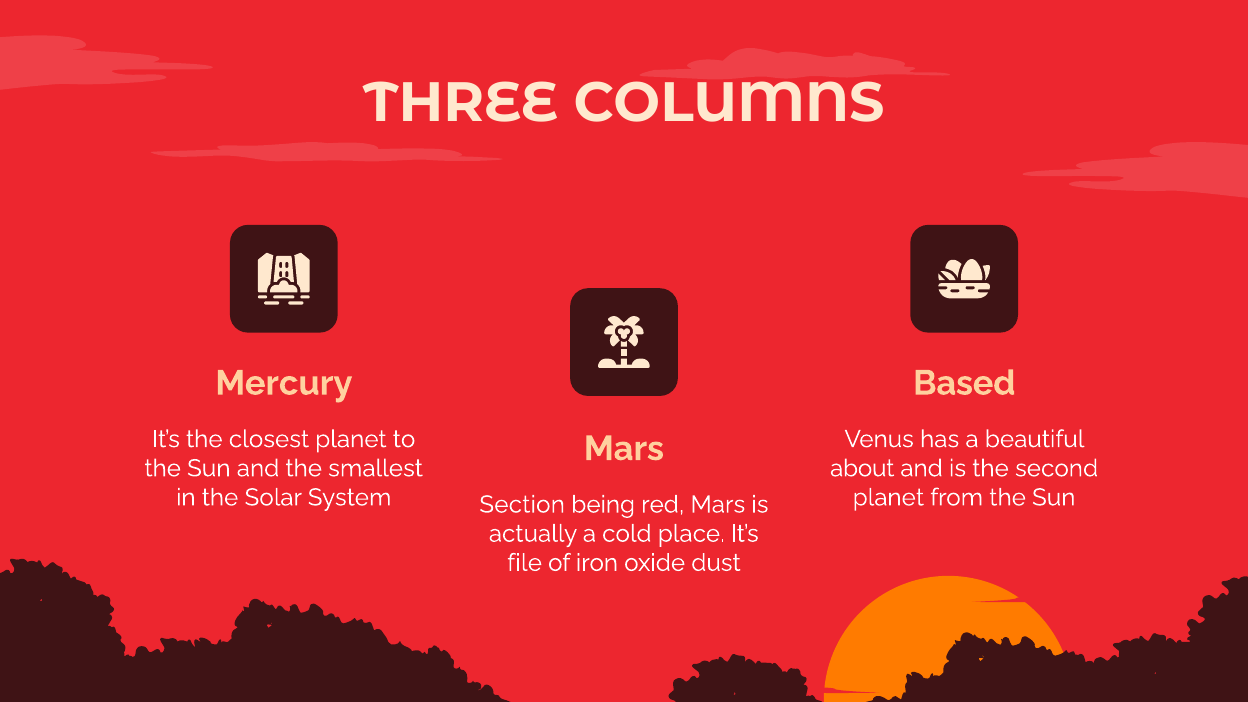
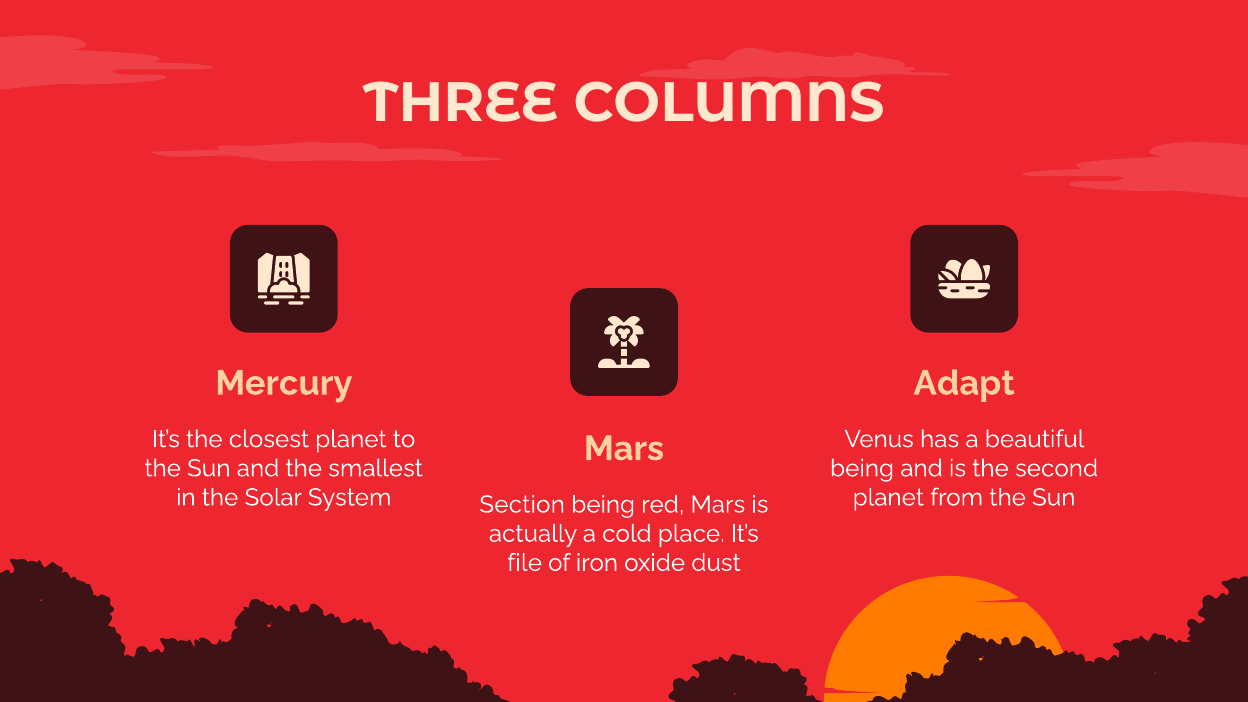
Based: Based -> Adapt
about at (862, 468): about -> being
